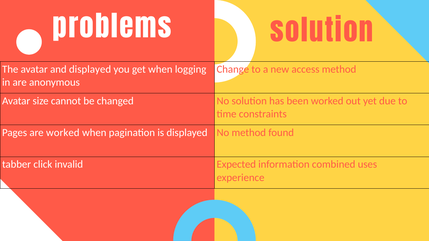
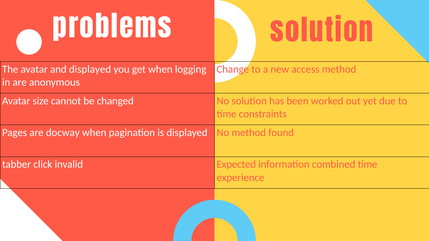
are worked: worked -> docway
combined uses: uses -> time
